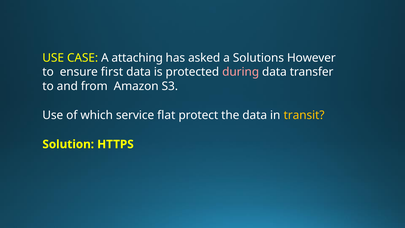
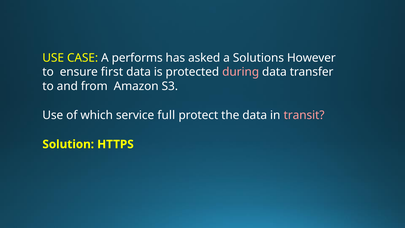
attaching: attaching -> performs
flat: flat -> full
transit colour: yellow -> pink
